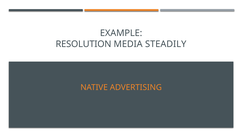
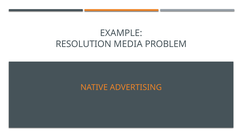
STEADILY: STEADILY -> PROBLEM
